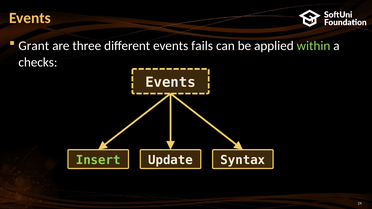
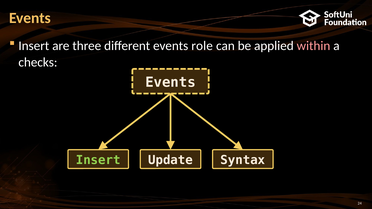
Grant at (34, 46): Grant -> Insert
fails: fails -> role
within colour: light green -> pink
